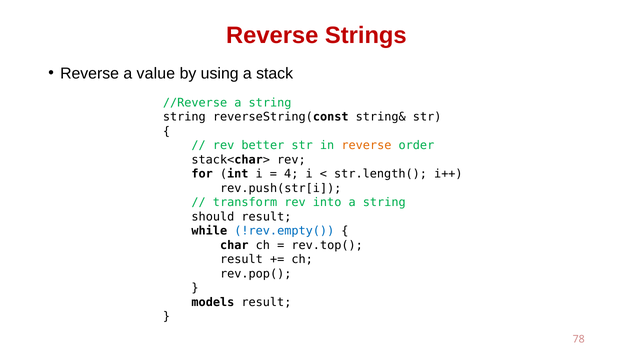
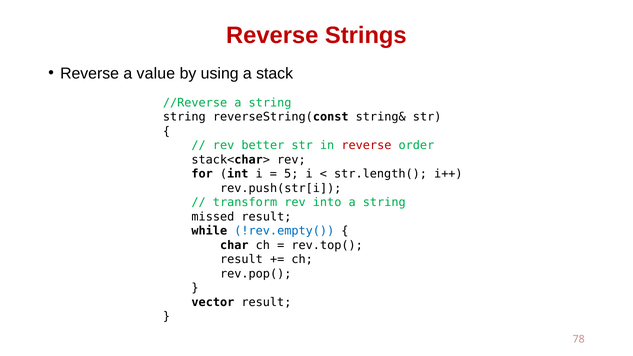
reverse at (366, 145) colour: orange -> red
4: 4 -> 5
should: should -> missed
models: models -> vector
